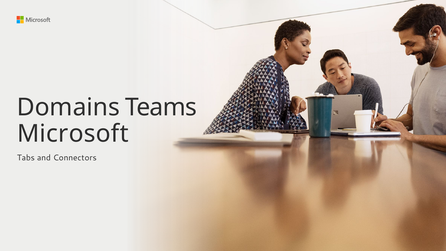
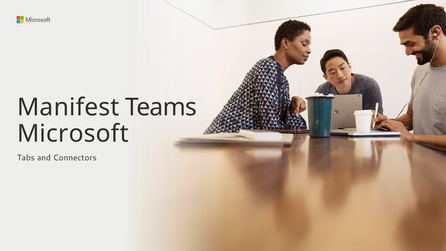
Domains: Domains -> Manifest
